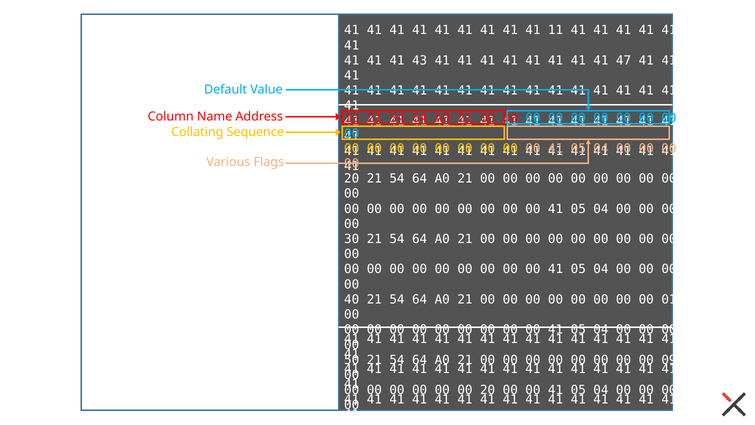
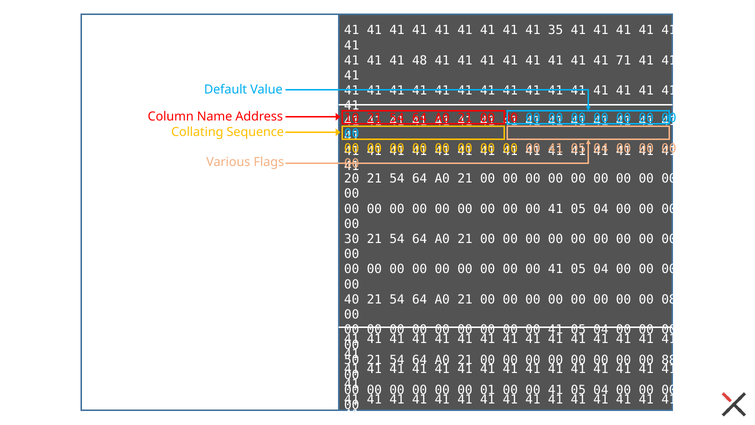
11: 11 -> 35
43: 43 -> 48
47: 47 -> 71
01: 01 -> 08
09: 09 -> 88
20 at (488, 390): 20 -> 01
